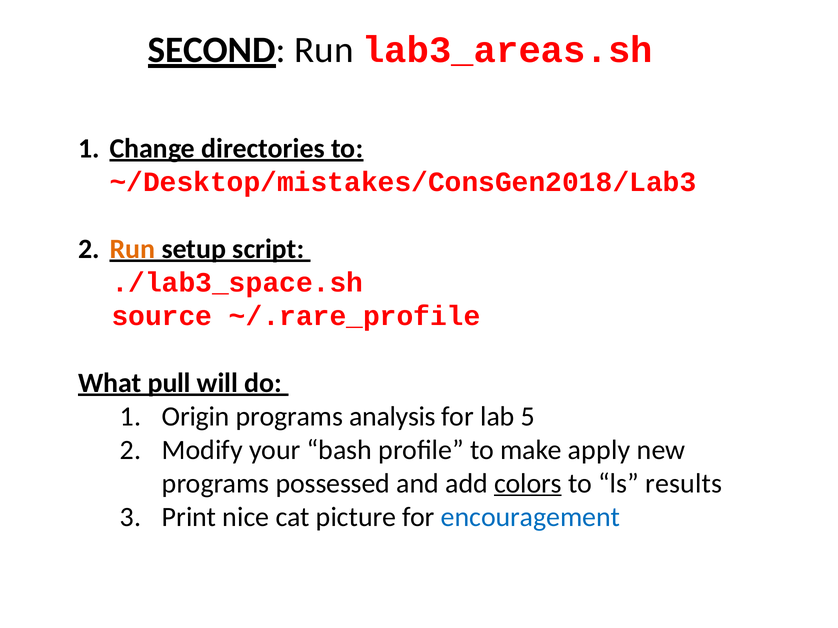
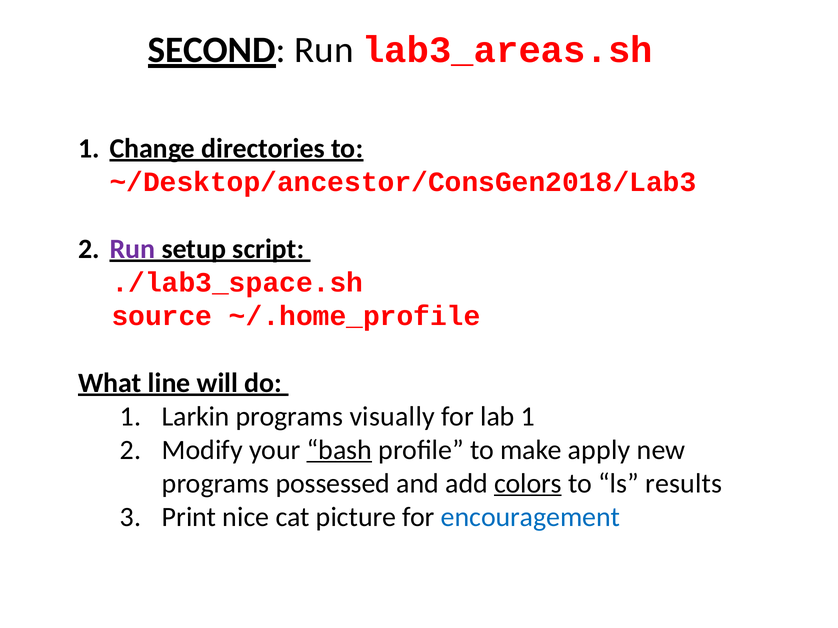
~/Desktop/mistakes/ConsGen2018/Lab3: ~/Desktop/mistakes/ConsGen2018/Lab3 -> ~/Desktop/ancestor/ConsGen2018/Lab3
Run at (132, 249) colour: orange -> purple
~/.rare_profile: ~/.rare_profile -> ~/.home_profile
pull: pull -> line
Origin: Origin -> Larkin
analysis: analysis -> visually
lab 5: 5 -> 1
bash underline: none -> present
